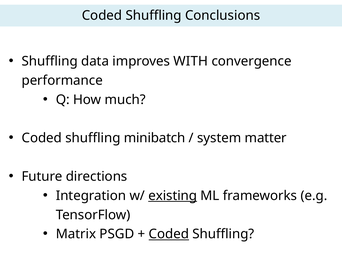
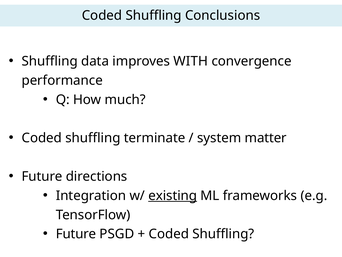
minibatch: minibatch -> terminate
Matrix at (76, 234): Matrix -> Future
Coded at (169, 234) underline: present -> none
